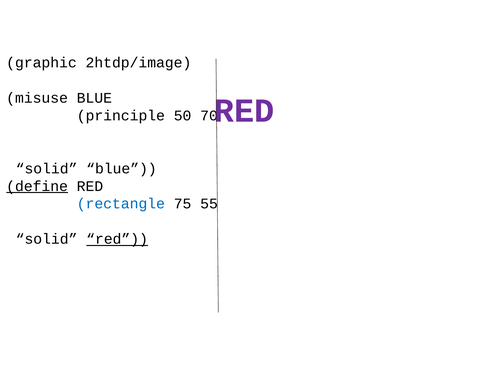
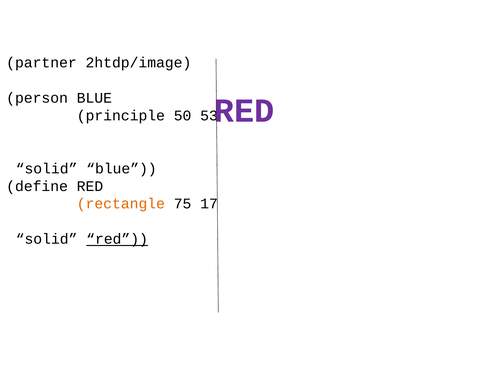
graphic: graphic -> partner
misuse: misuse -> person
70: 70 -> 53
define underline: present -> none
rectangle colour: blue -> orange
55: 55 -> 17
